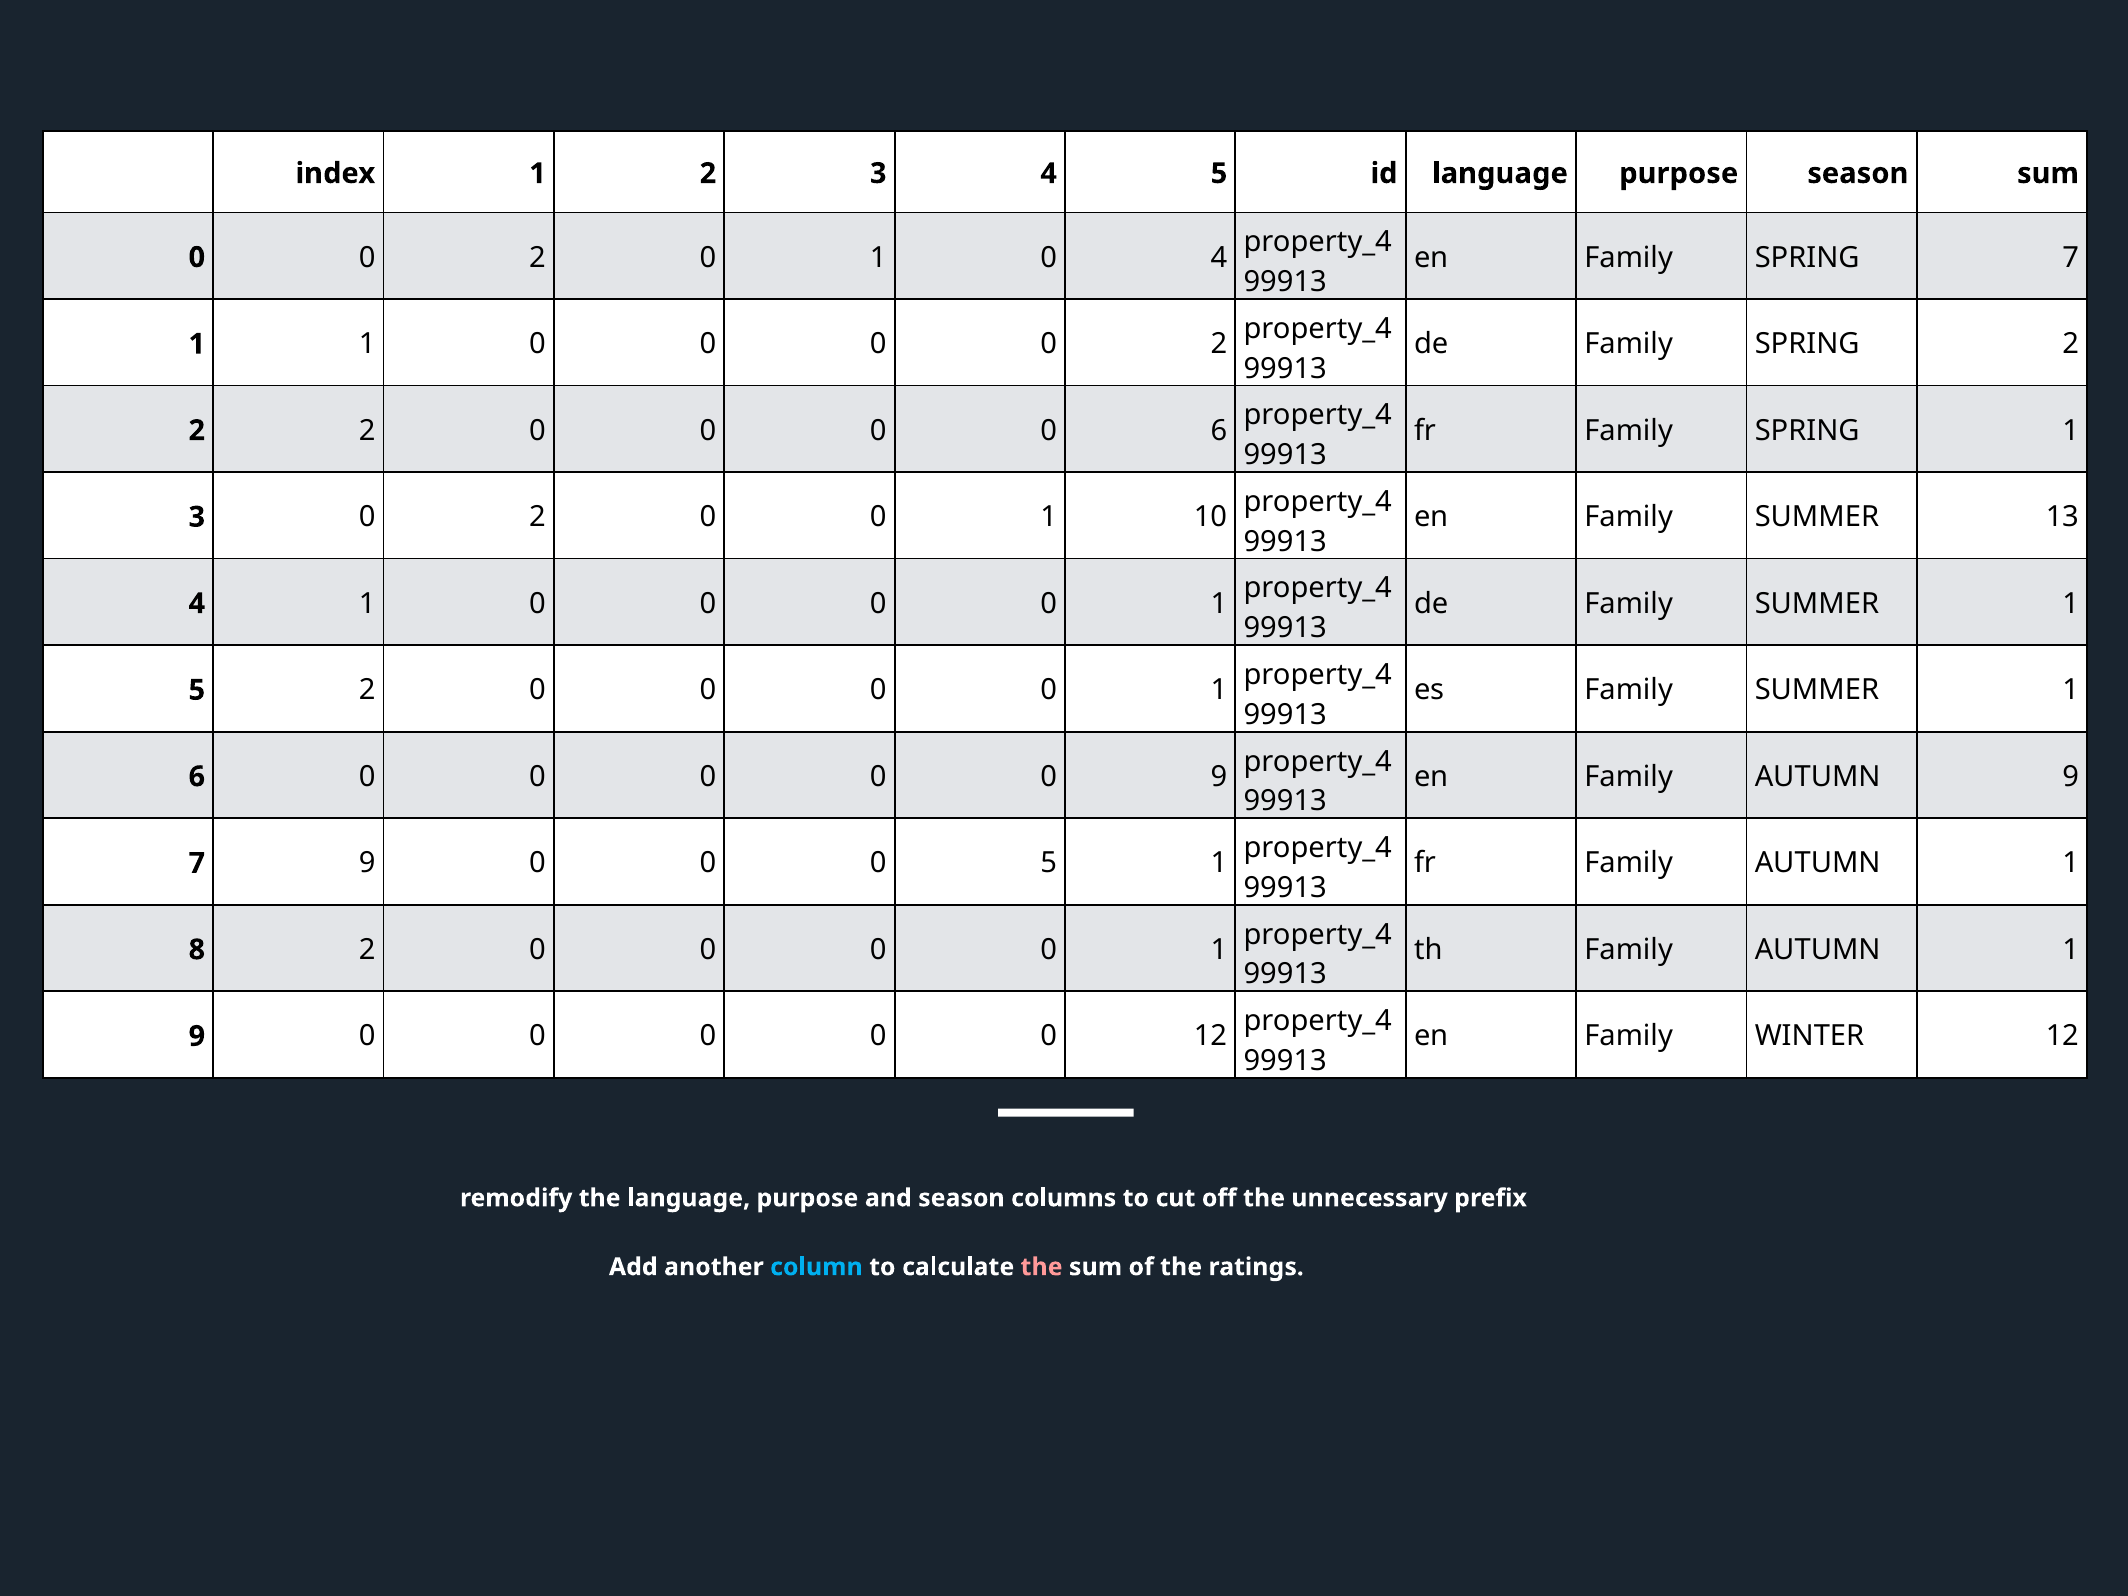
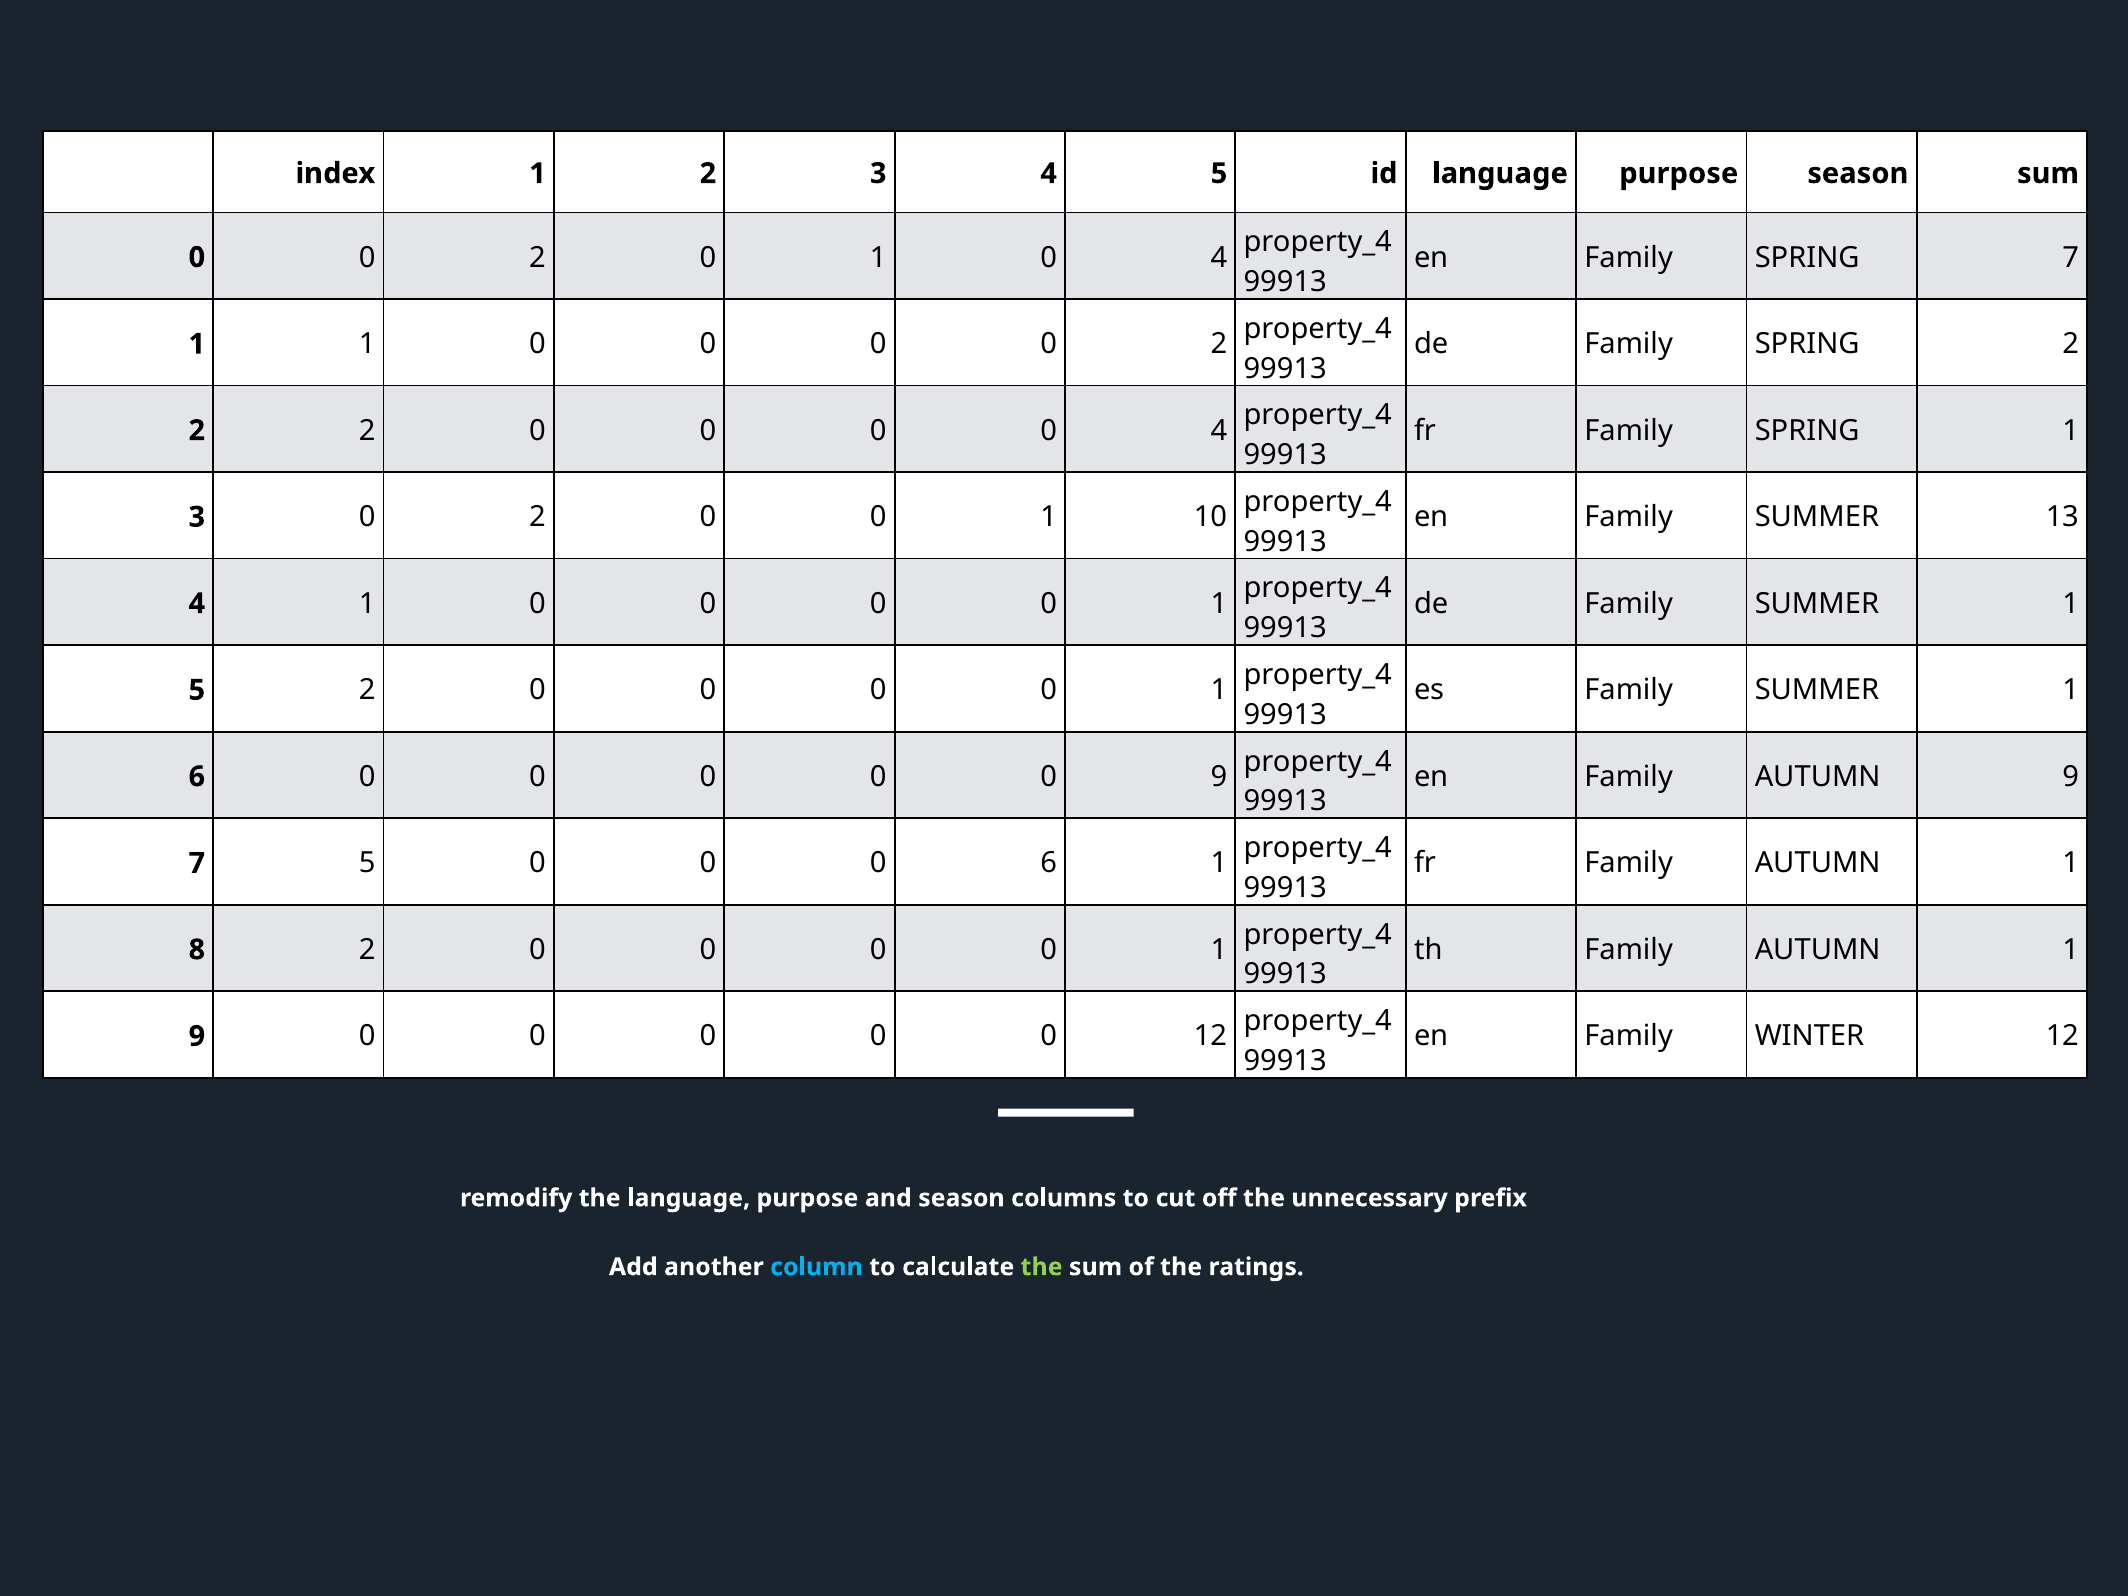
0 0 6: 6 -> 4
7 9: 9 -> 5
0 5: 5 -> 6
the at (1042, 1267) colour: pink -> light green
